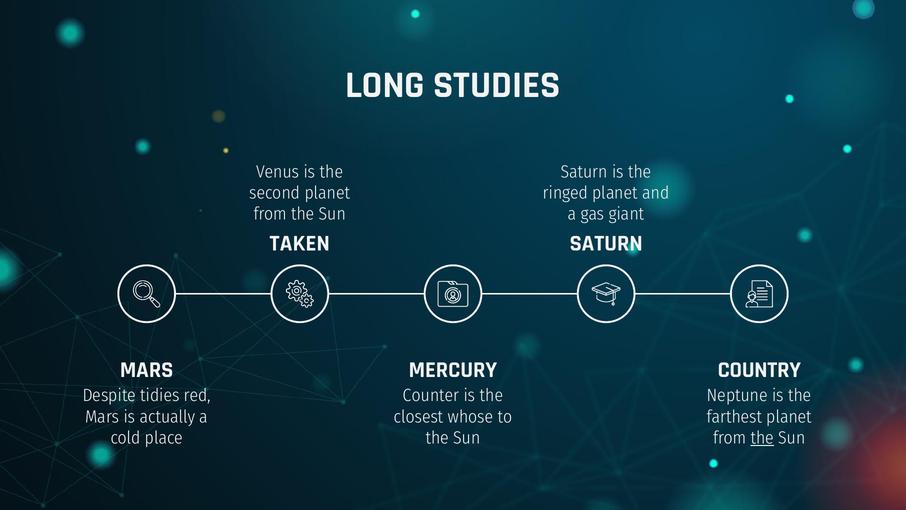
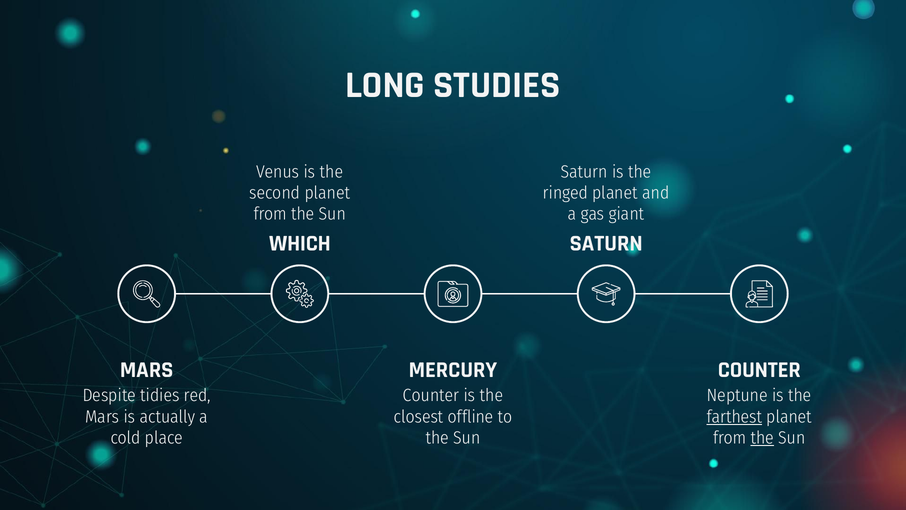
TAKEN: TAKEN -> WHICH
MARS COUNTRY: COUNTRY -> COUNTER
whose: whose -> offline
farthest underline: none -> present
